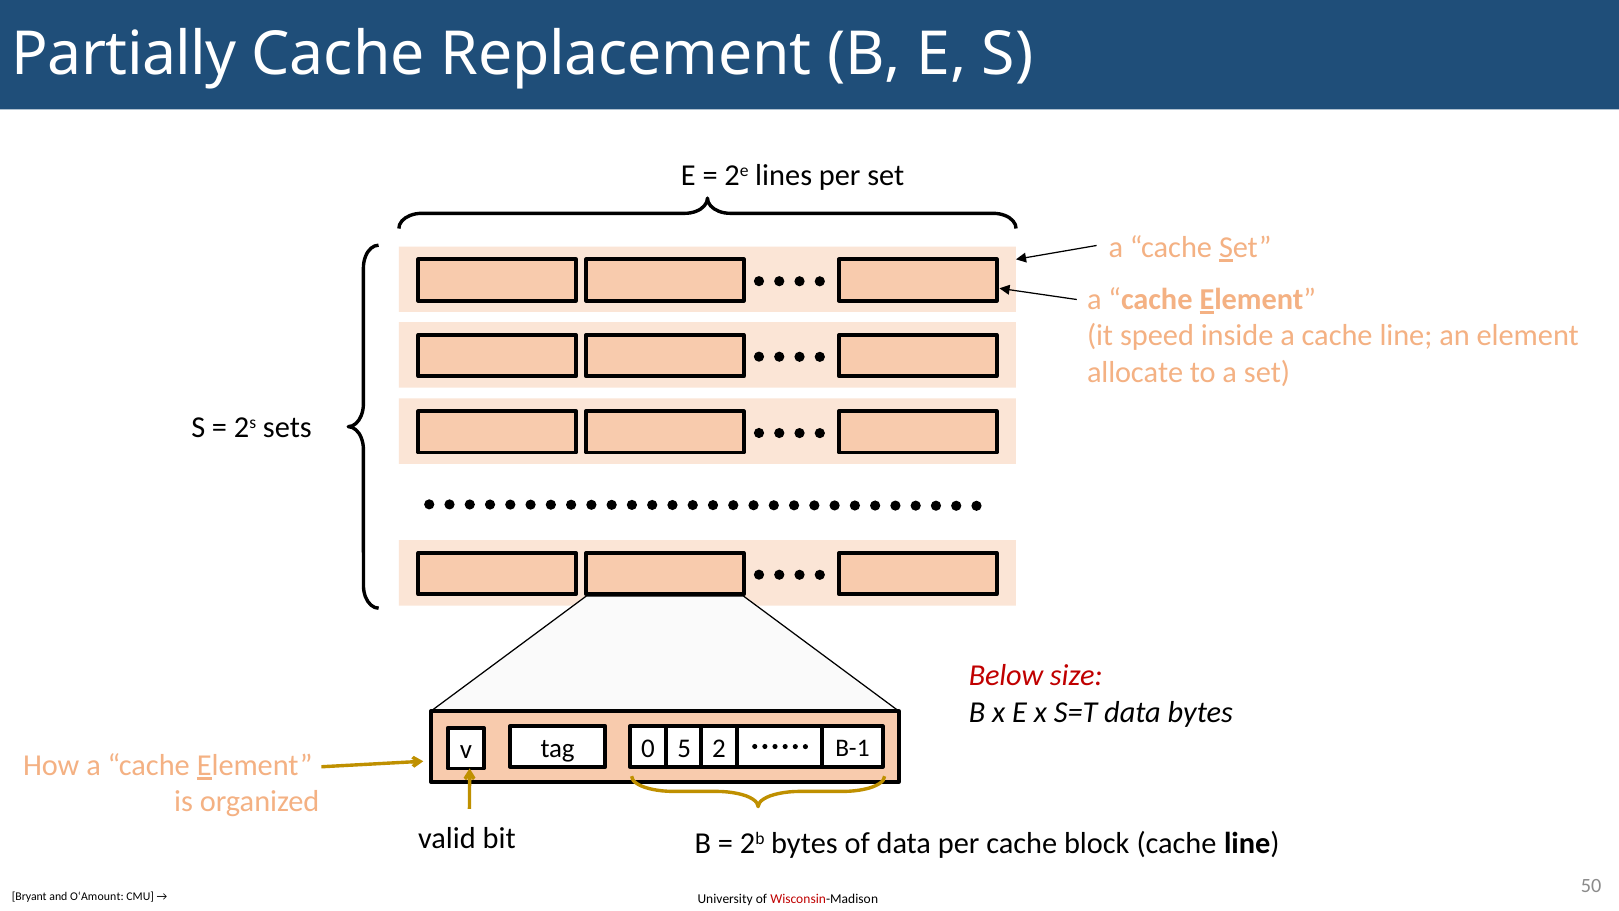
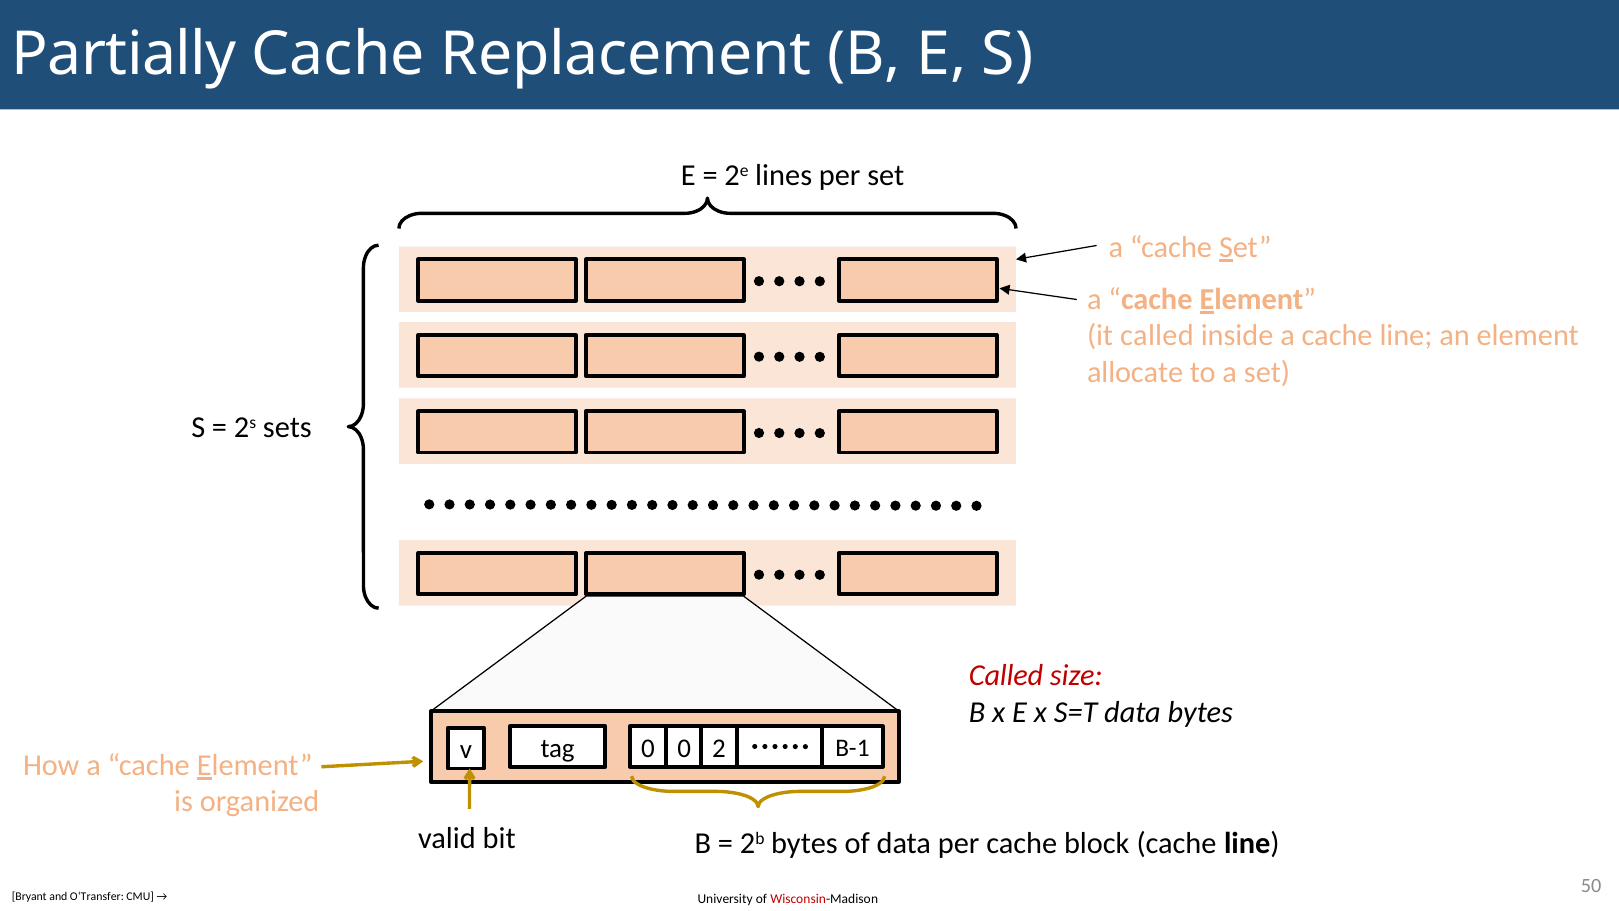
it speed: speed -> called
Below at (1006, 676): Below -> Called
0 5: 5 -> 0
O‘Amount: O‘Amount -> O‘Transfer
